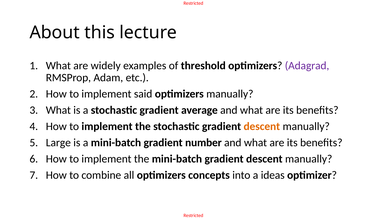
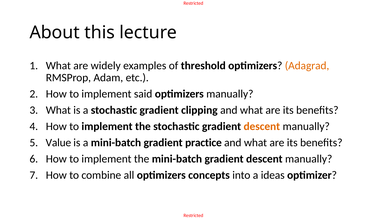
Adagrad colour: purple -> orange
average: average -> clipping
Large: Large -> Value
number: number -> practice
